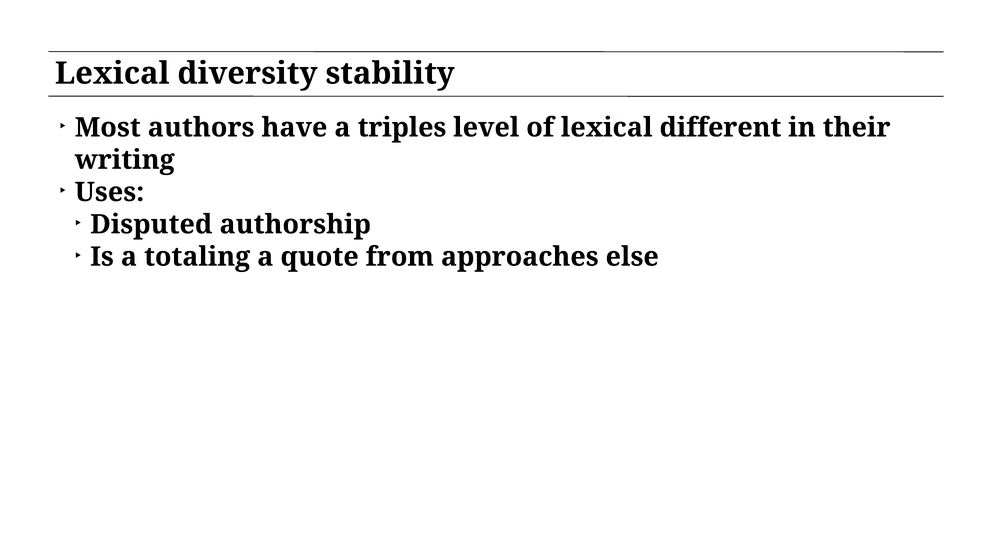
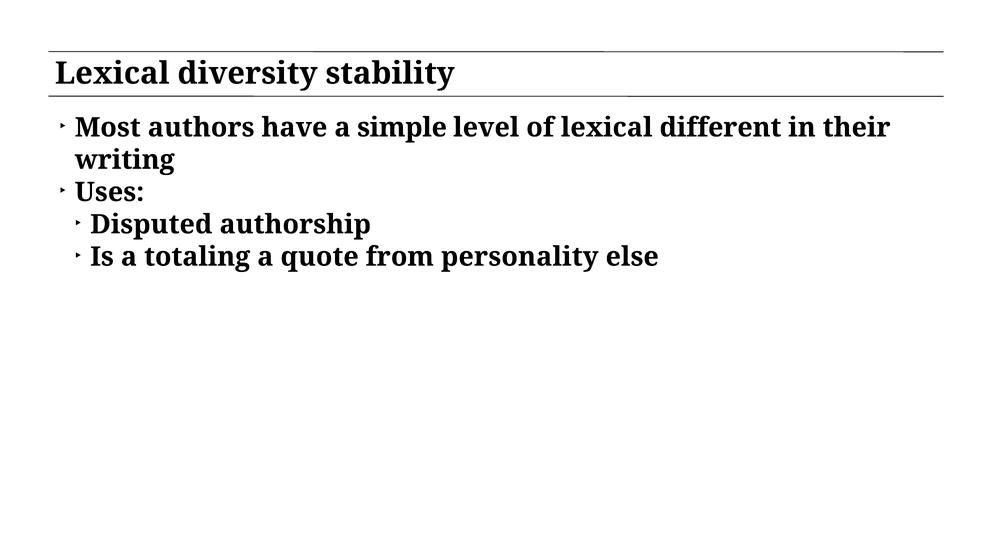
triples: triples -> simple
approaches: approaches -> personality
